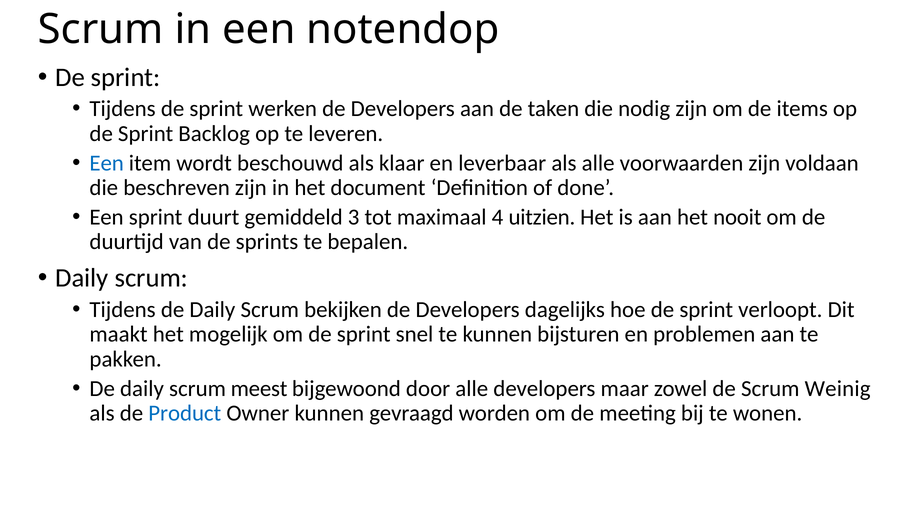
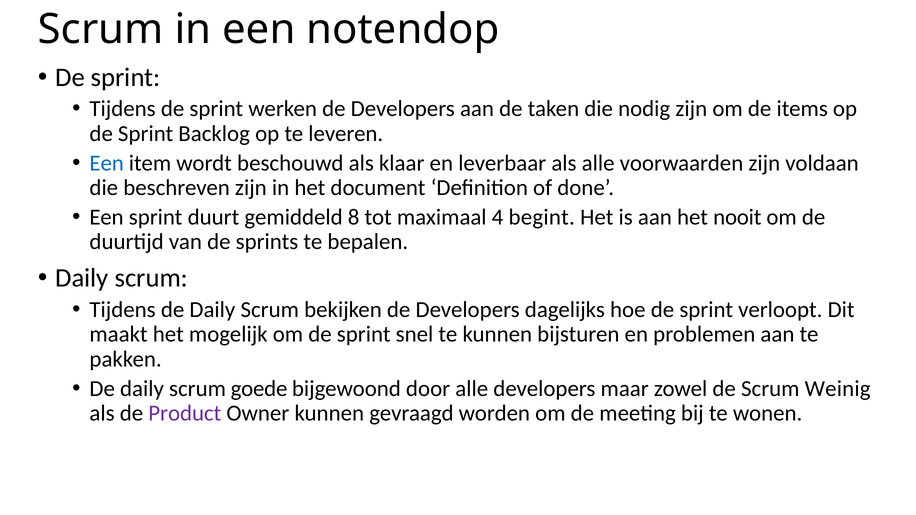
3: 3 -> 8
uitzien: uitzien -> begint
meest: meest -> goede
Product colour: blue -> purple
